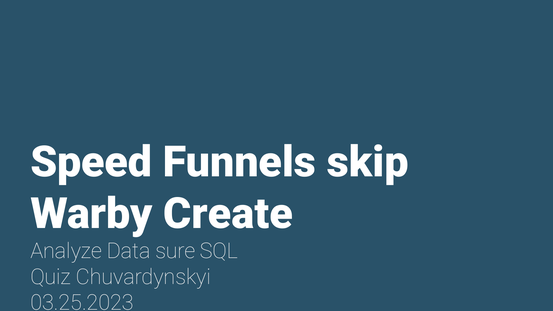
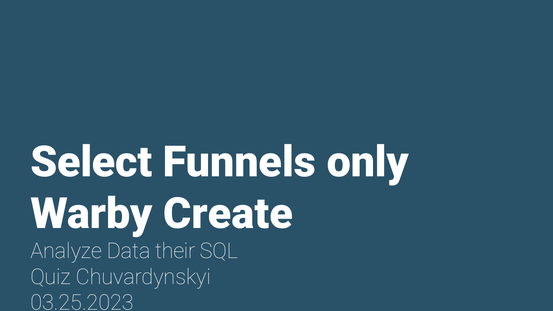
Speed: Speed -> Select
skip: skip -> only
sure: sure -> their
